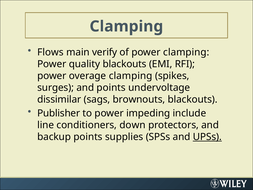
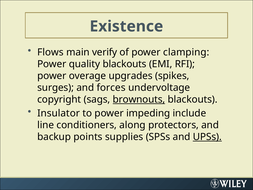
Clamping at (126, 26): Clamping -> Existence
overage clamping: clamping -> upgrades
and points: points -> forces
dissimilar: dissimilar -> copyright
brownouts underline: none -> present
Publisher: Publisher -> Insulator
down: down -> along
